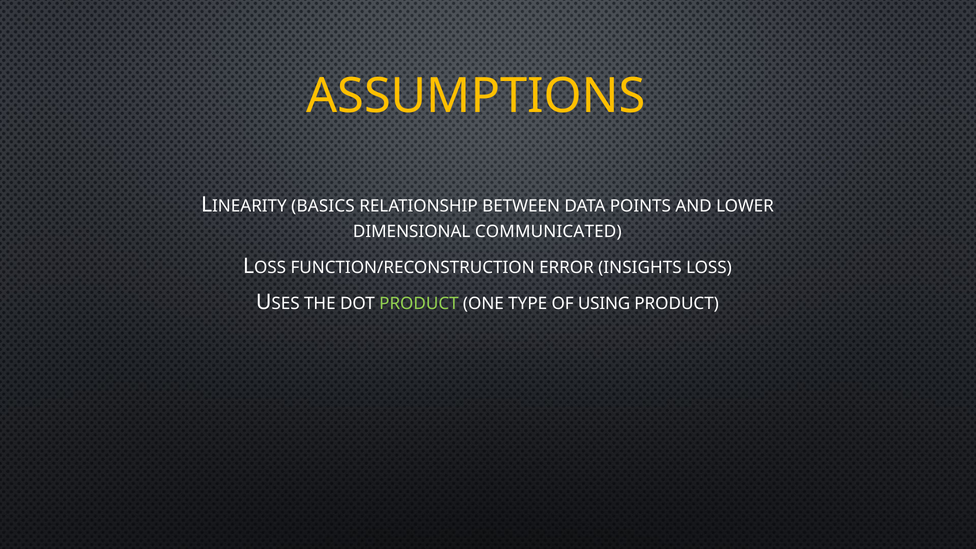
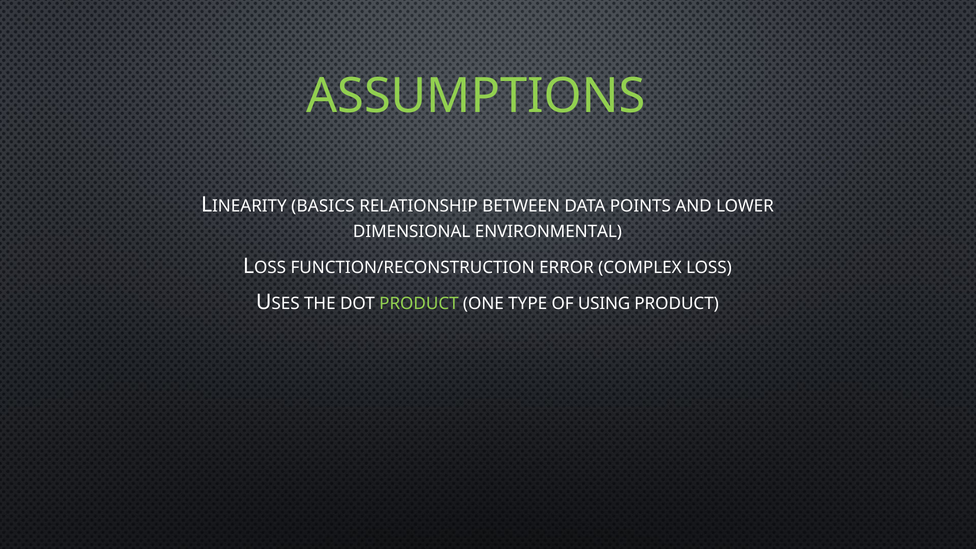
ASSUMPTIONS colour: yellow -> light green
COMMUNICATED: COMMUNICATED -> ENVIRONMENTAL
INSIGHTS: INSIGHTS -> COMPLEX
